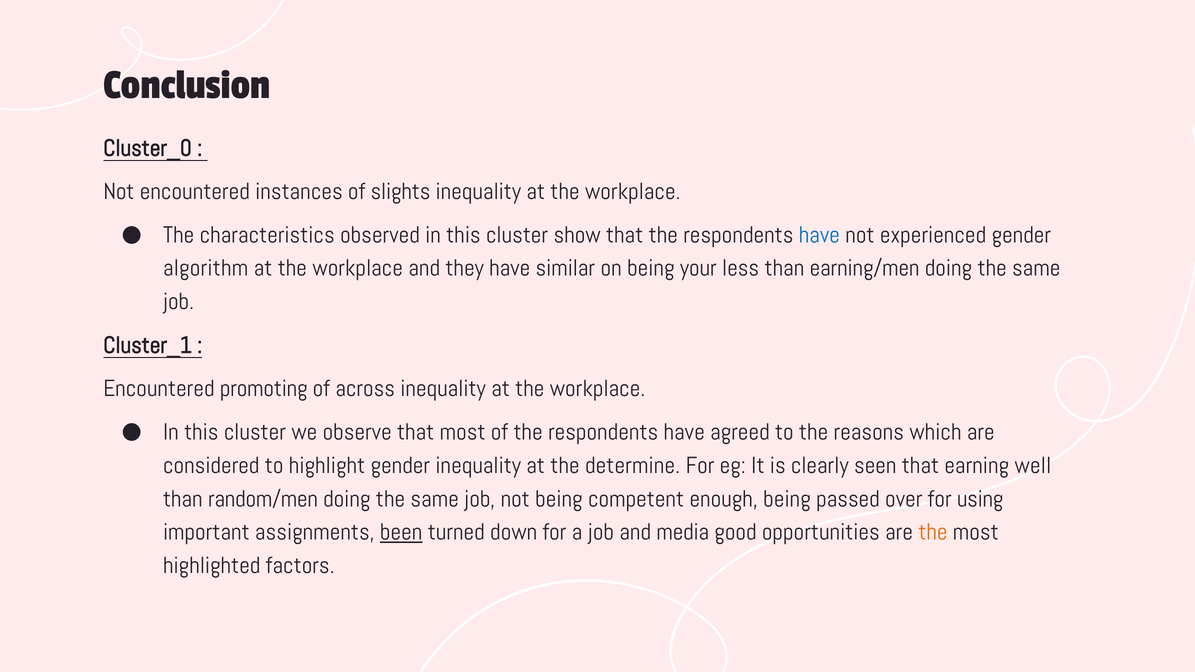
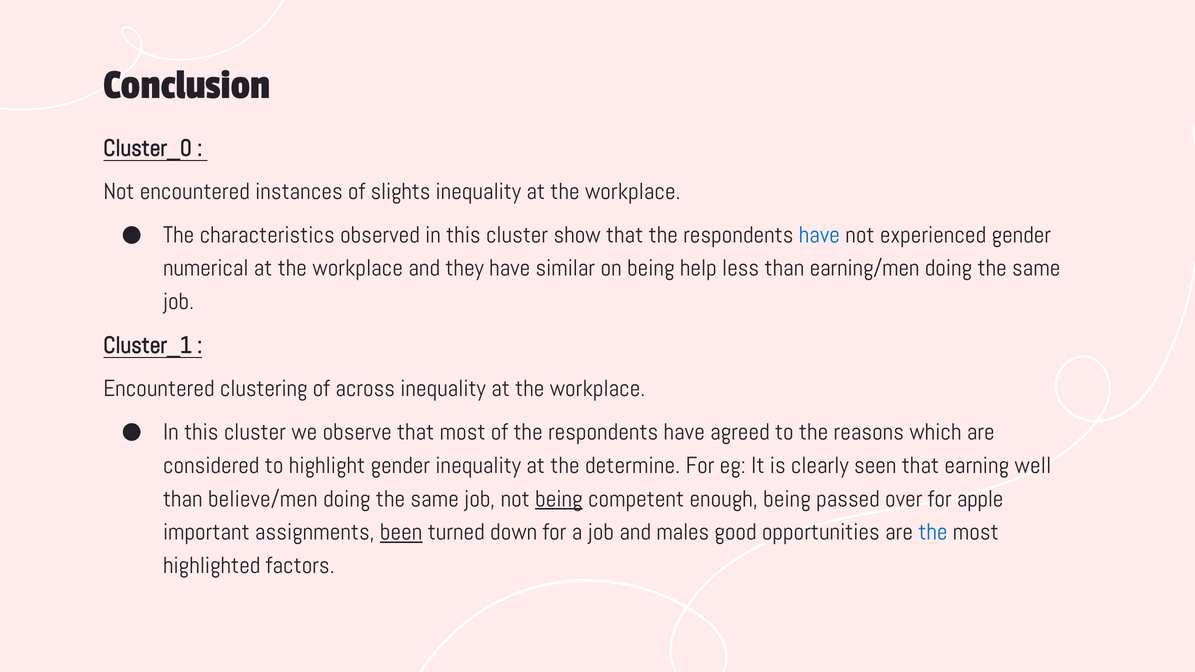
algorithm: algorithm -> numerical
your: your -> help
promoting: promoting -> clustering
random/men: random/men -> believe/men
being at (559, 499) underline: none -> present
using: using -> apple
media: media -> males
the at (933, 532) colour: orange -> blue
